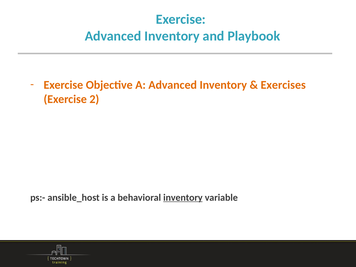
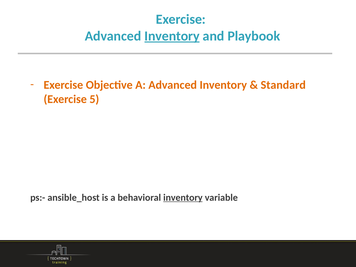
Inventory at (172, 36) underline: none -> present
Exercises: Exercises -> Standard
2: 2 -> 5
